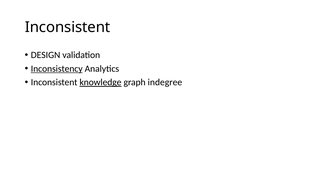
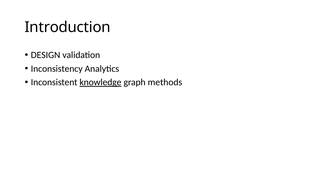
Inconsistent at (68, 27): Inconsistent -> Introduction
Inconsistency underline: present -> none
indegree: indegree -> methods
